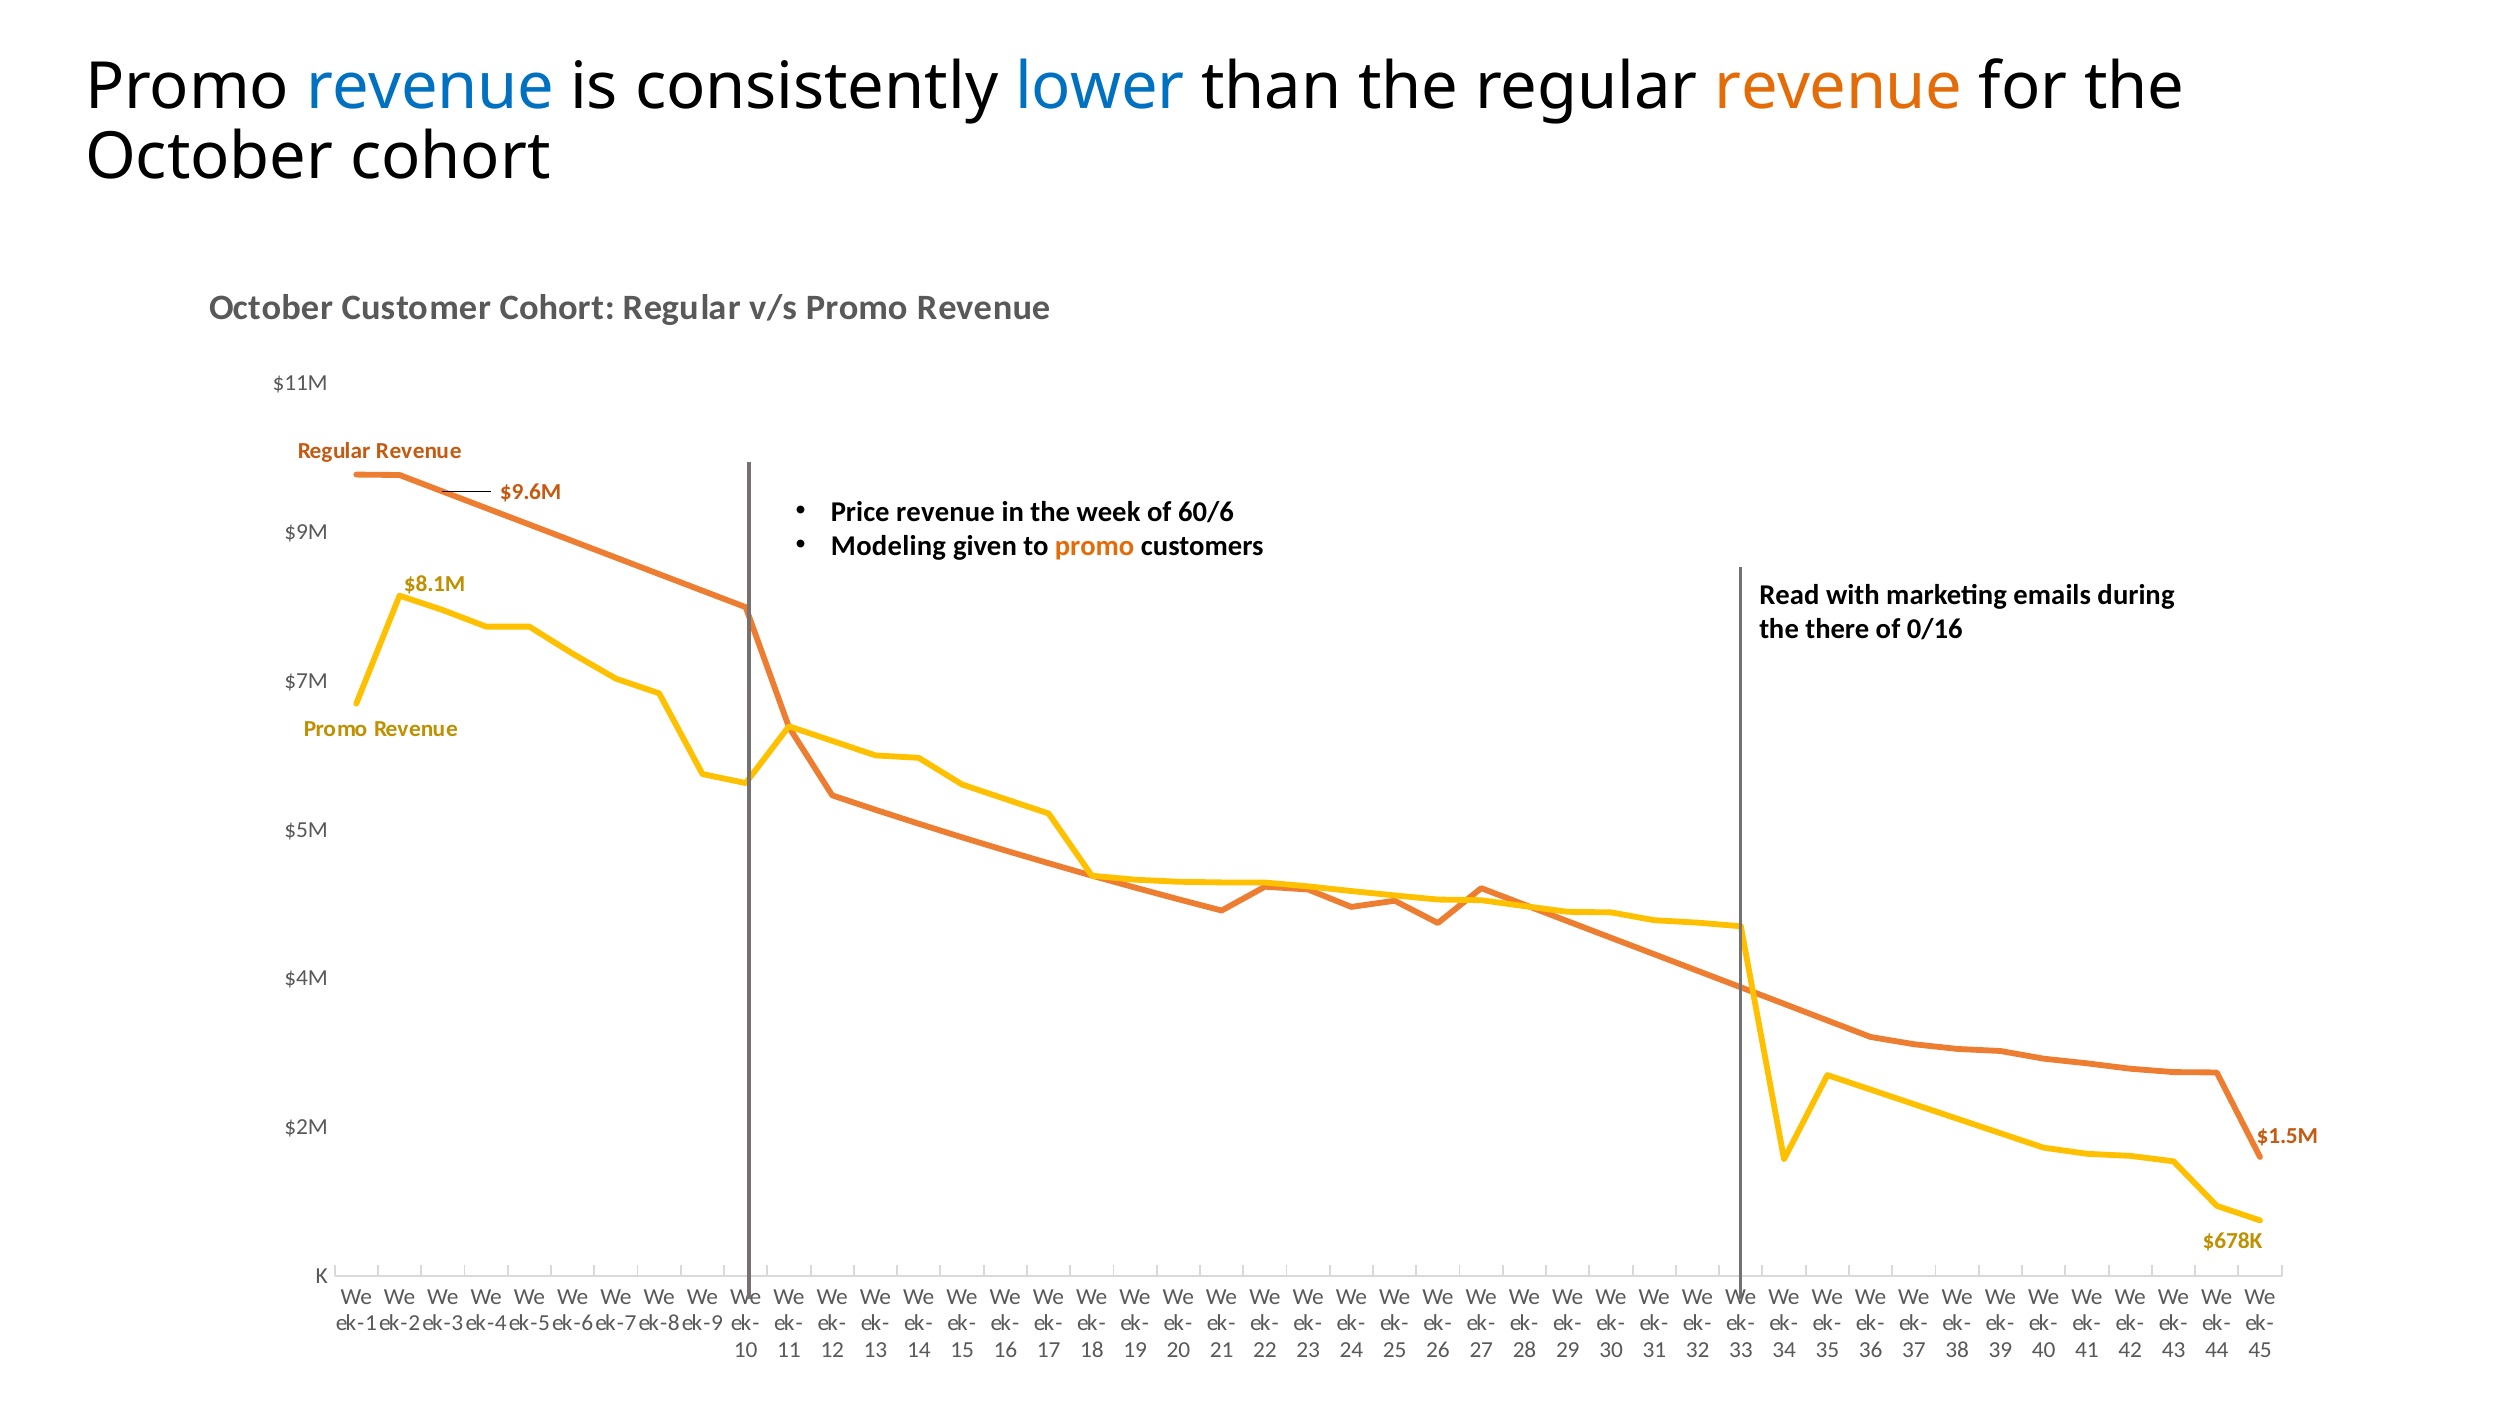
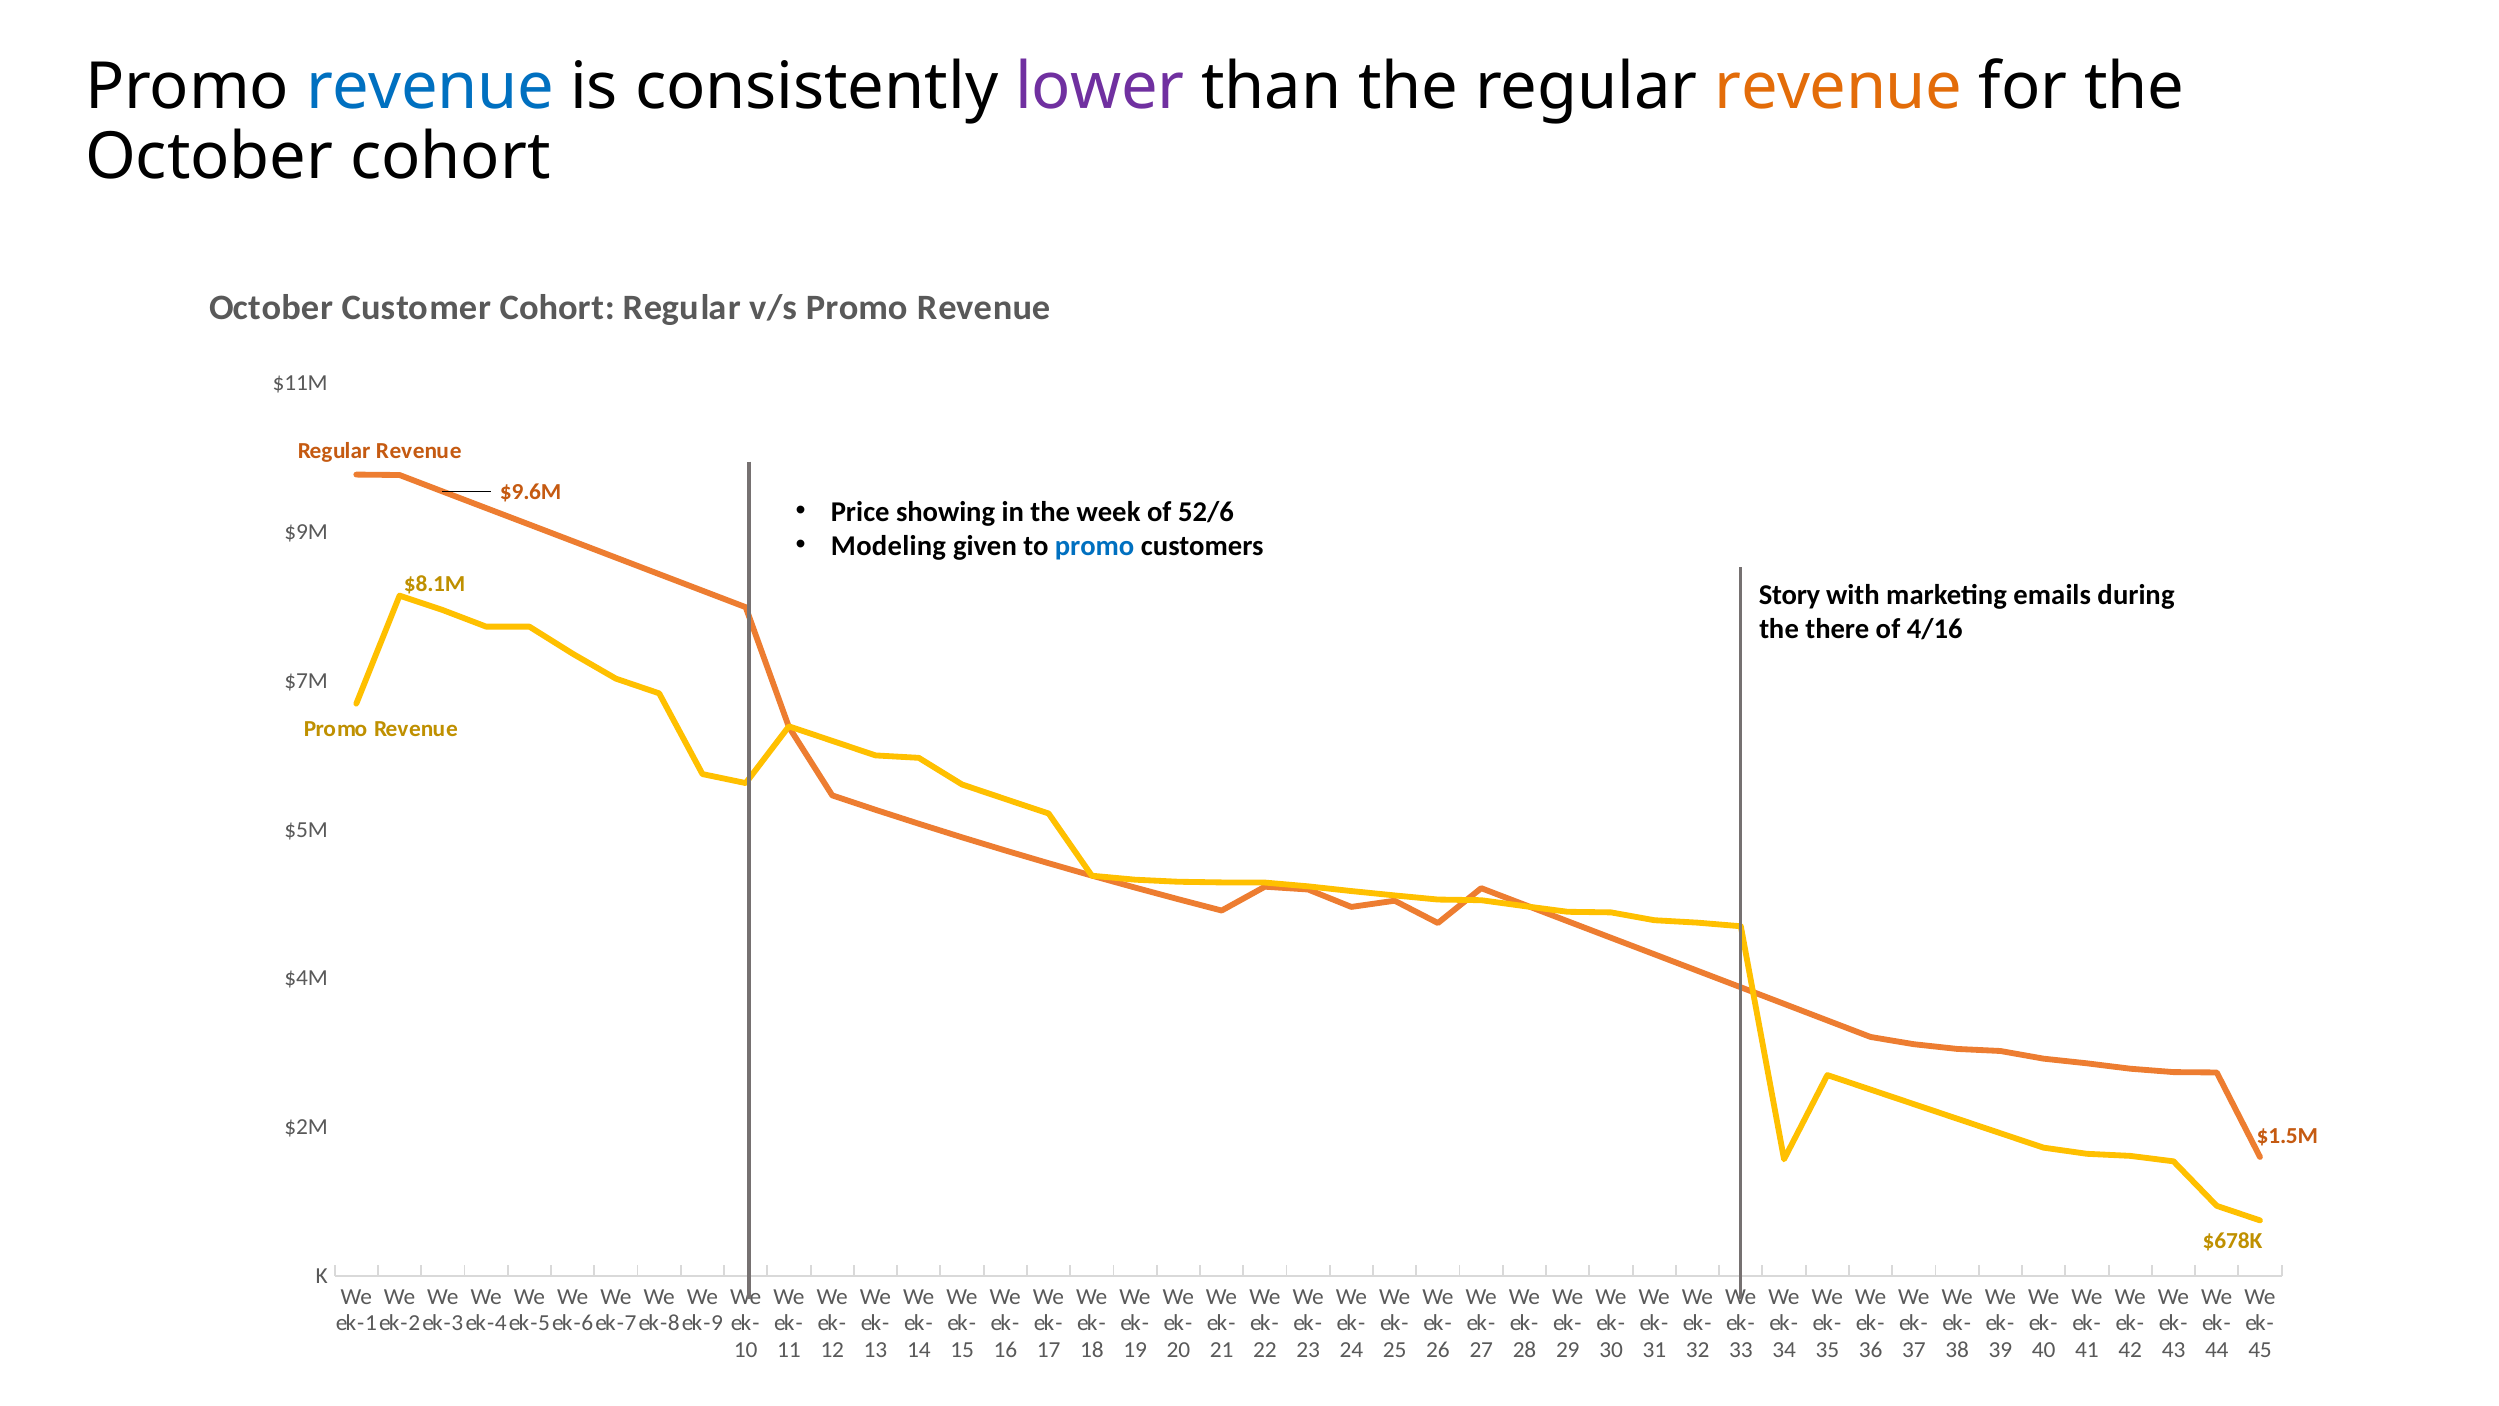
lower colour: blue -> purple
Price revenue: revenue -> showing
60/6: 60/6 -> 52/6
promo at (1095, 546) colour: orange -> blue
Read: Read -> Story
0/16: 0/16 -> 4/16
